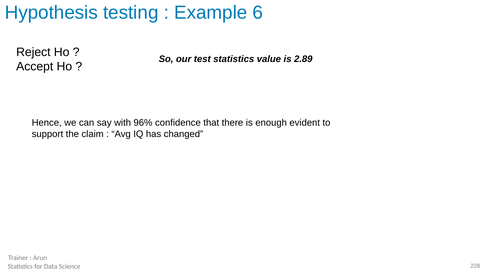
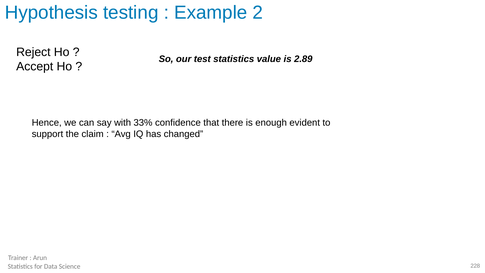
6: 6 -> 2
96%: 96% -> 33%
